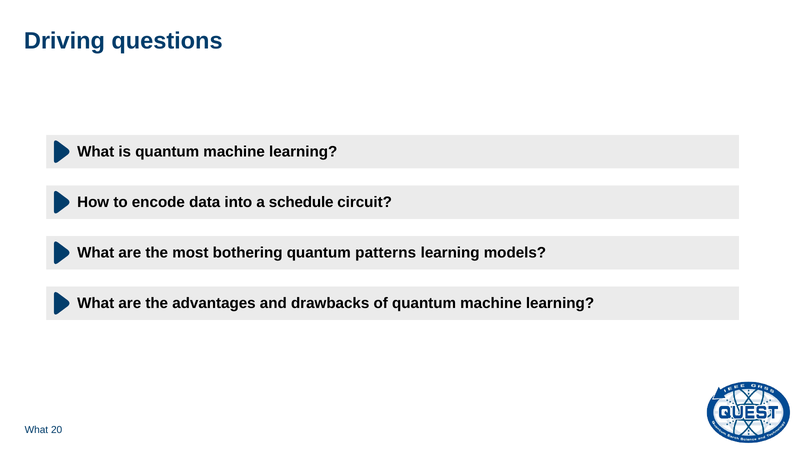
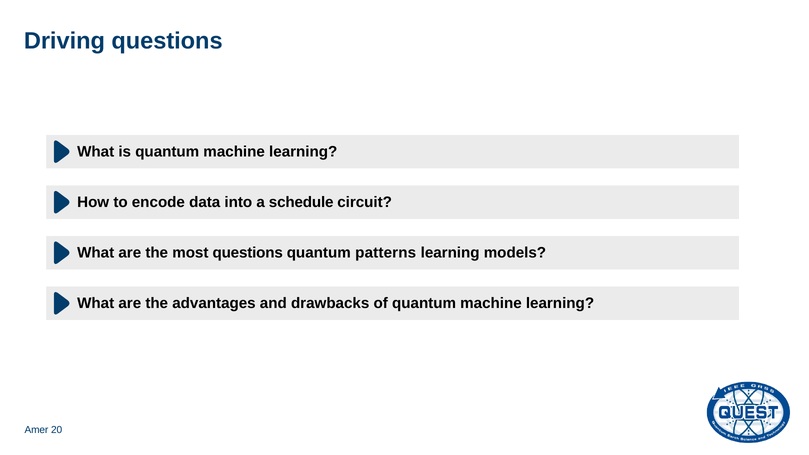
most bothering: bothering -> questions
What at (36, 430): What -> Amer
